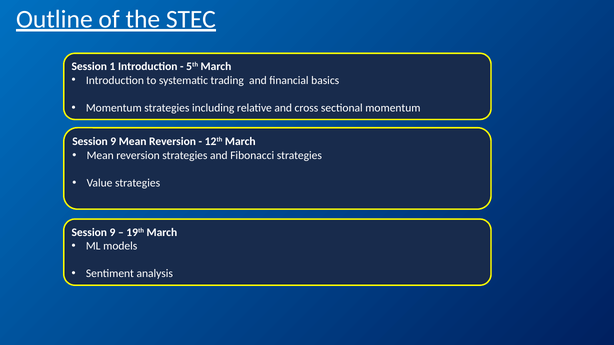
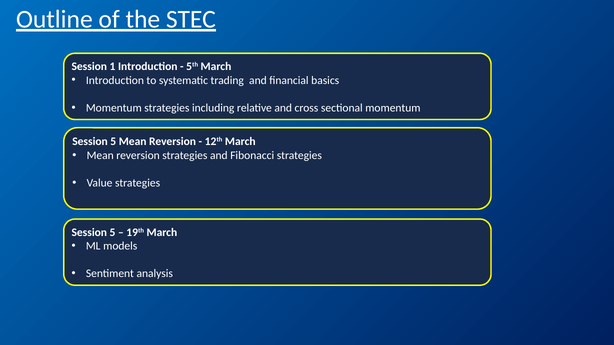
9 at (113, 142): 9 -> 5
9 at (113, 232): 9 -> 5
